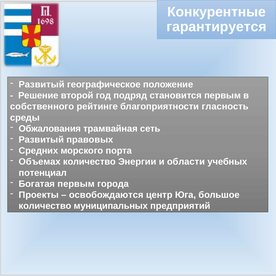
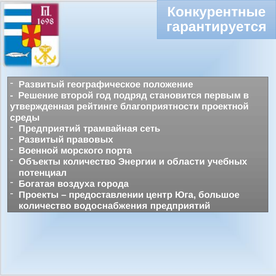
собственного: собственного -> утвержденная
гласность: гласность -> проектной
Обжалования at (50, 129): Обжалования -> Предприятий
Средних: Средних -> Военной
Объемах: Объемах -> Объекты
Богатая первым: первым -> воздуха
освобождаются: освобождаются -> предоставлении
муниципальных: муниципальных -> водоснабжения
